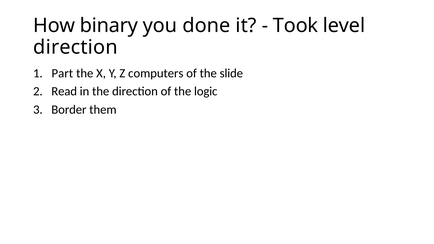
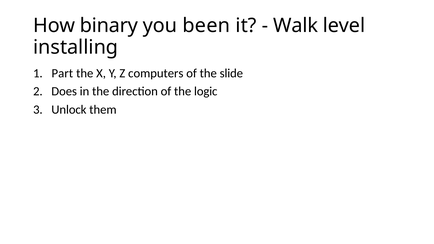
done: done -> been
Took: Took -> Walk
direction at (76, 47): direction -> installing
Read: Read -> Does
Border: Border -> Unlock
